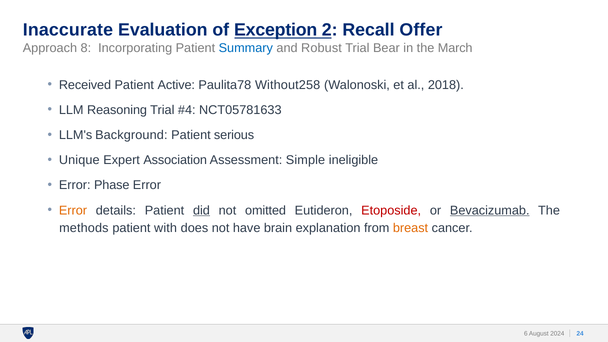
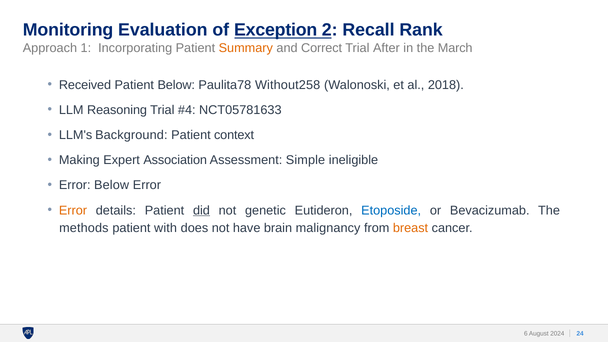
Inaccurate: Inaccurate -> Monitoring
Offer: Offer -> Rank
8: 8 -> 1
Summary colour: blue -> orange
Robust: Robust -> Correct
Bear: Bear -> After
Patient Active: Active -> Below
serious: serious -> context
Unique: Unique -> Making
Error Phase: Phase -> Below
omitted: omitted -> genetic
Etoposide colour: red -> blue
Bevacizumab underline: present -> none
explanation: explanation -> malignancy
